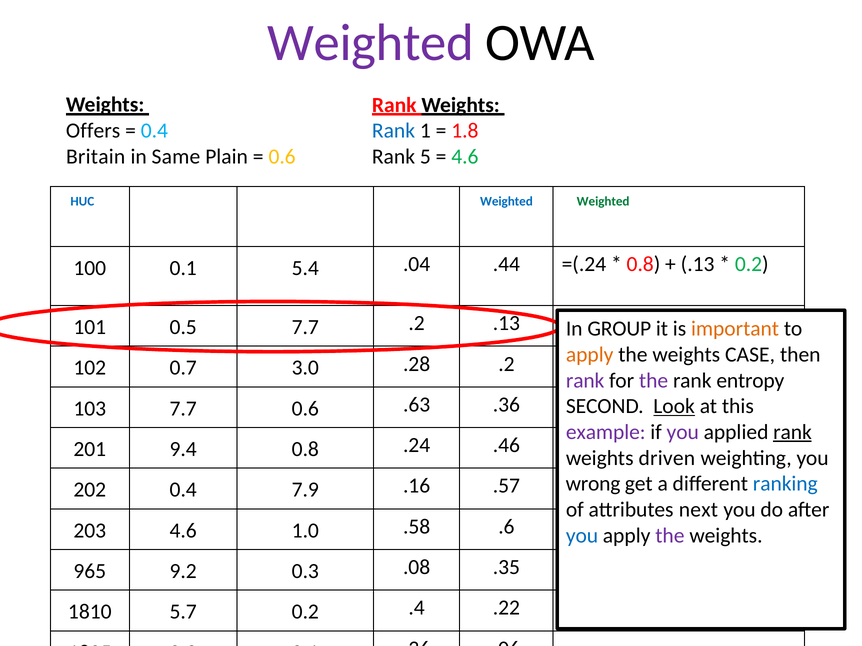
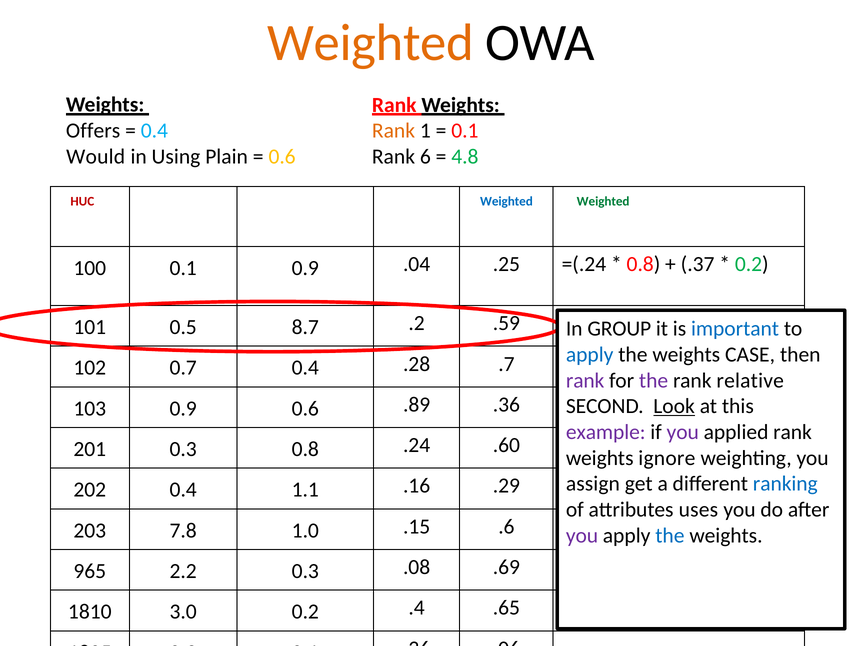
Weighted at (370, 43) colour: purple -> orange
Rank at (394, 131) colour: blue -> orange
1.8 at (465, 131): 1.8 -> 0.1
Britain: Britain -> Would
Same: Same -> Using
5: 5 -> 6
4.6 at (465, 157): 4.6 -> 4.8
HUC colour: blue -> red
0.1 5.4: 5.4 -> 0.9
.44: .44 -> .25
.13 at (698, 264): .13 -> .37
0.5 7.7: 7.7 -> 8.7
.2 .13: .13 -> .59
important colour: orange -> blue
apply at (590, 355) colour: orange -> blue
0.7 3.0: 3.0 -> 0.4
.28 .2: .2 -> .7
entropy: entropy -> relative
103 7.7: 7.7 -> 0.9
.63: .63 -> .89
rank at (792, 432) underline: present -> none
201 9.4: 9.4 -> 0.3
.46: .46 -> .60
driven: driven -> ignore
wrong: wrong -> assign
7.9: 7.9 -> 1.1
.57: .57 -> .29
next: next -> uses
203 4.6: 4.6 -> 7.8
.58: .58 -> .15
you at (582, 536) colour: blue -> purple
the at (670, 536) colour: purple -> blue
9.2: 9.2 -> 2.2
.35: .35 -> .69
5.7: 5.7 -> 3.0
.22: .22 -> .65
